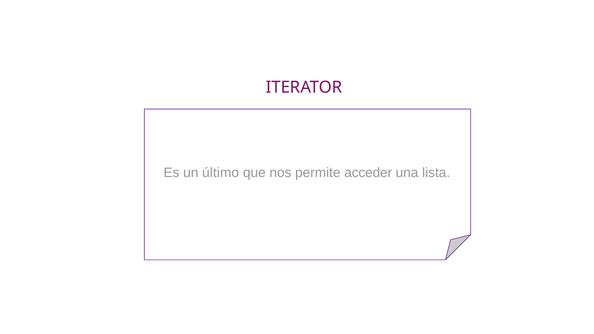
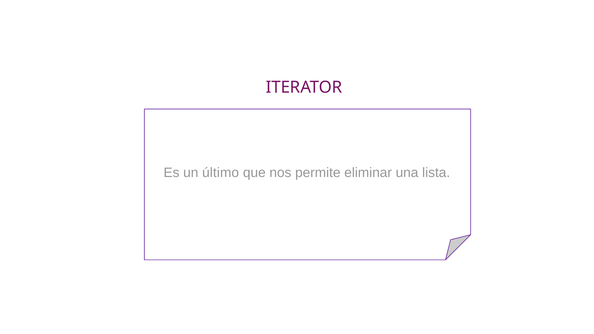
acceder: acceder -> eliminar
